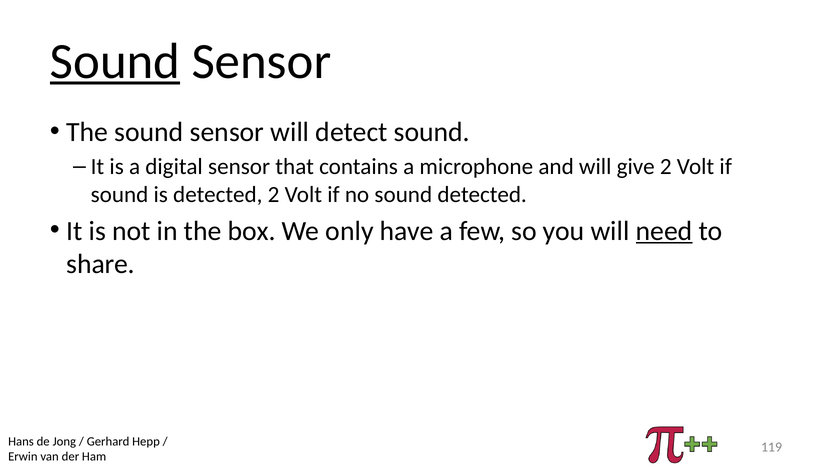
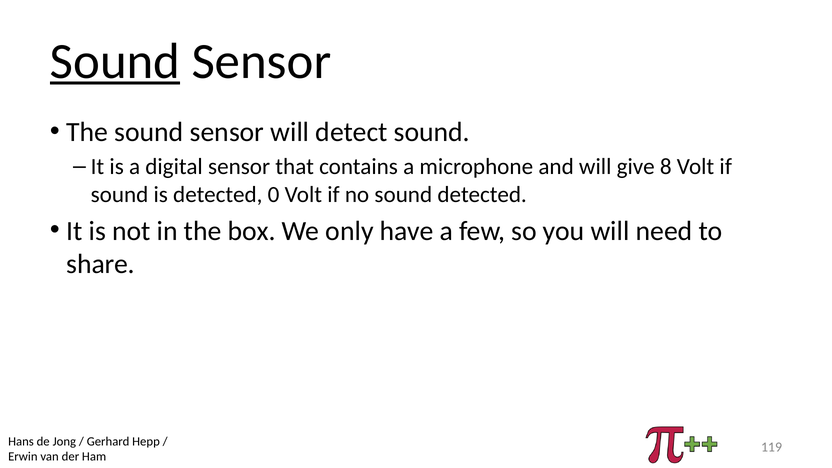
give 2: 2 -> 8
detected 2: 2 -> 0
need underline: present -> none
